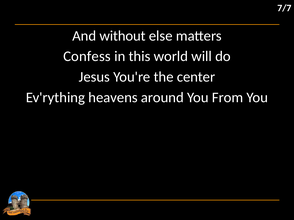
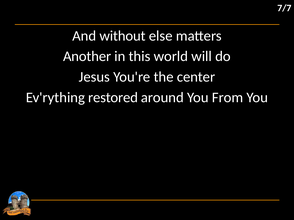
Confess: Confess -> Another
heavens: heavens -> restored
